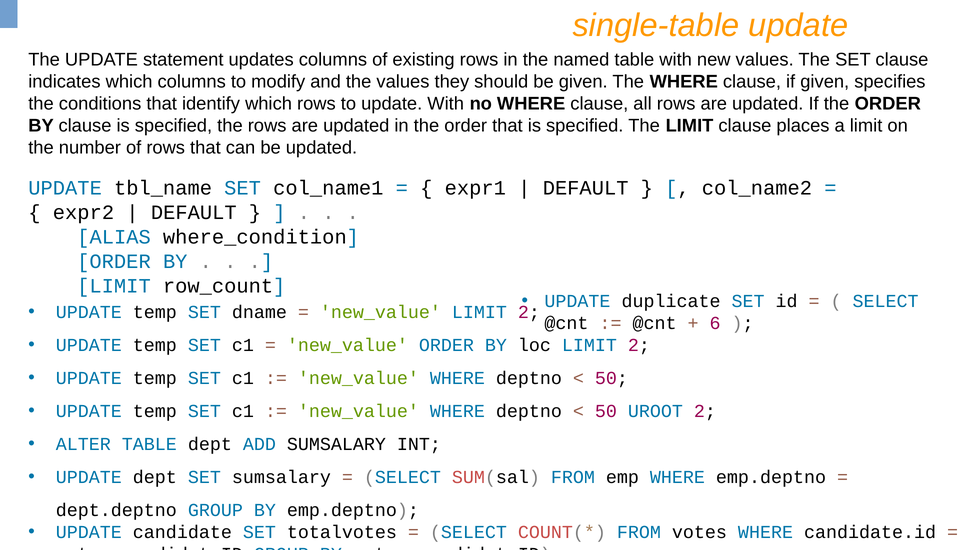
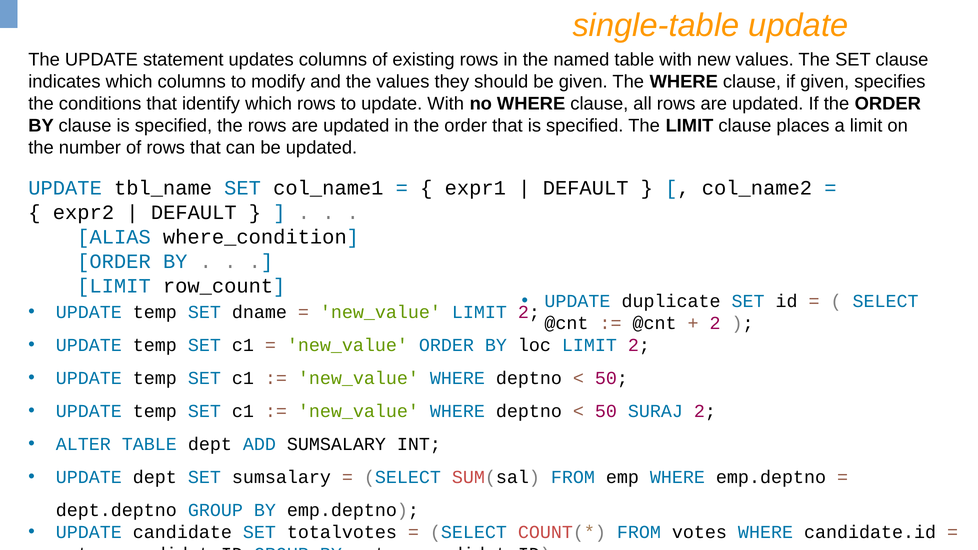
6 at (715, 323): 6 -> 2
UROOT: UROOT -> SURAJ
